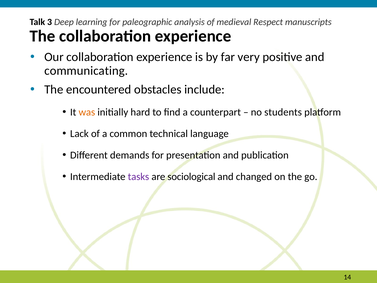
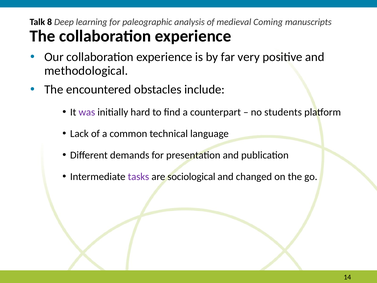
3: 3 -> 8
Respect: Respect -> Coming
communicating: communicating -> methodological
was colour: orange -> purple
